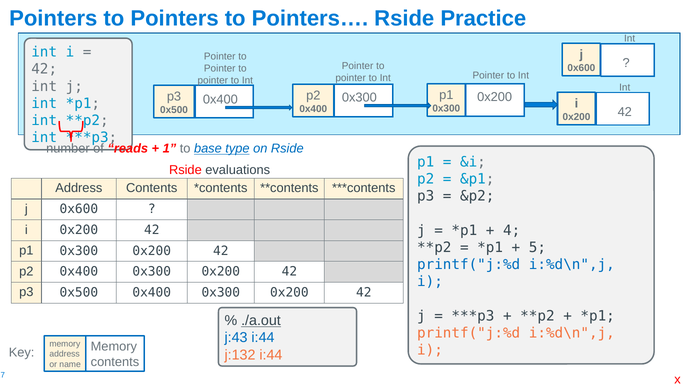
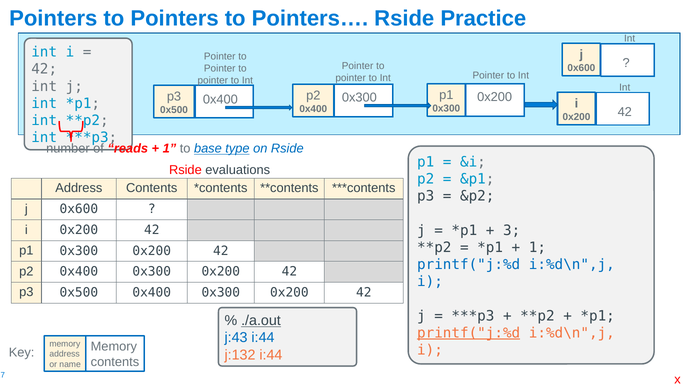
4: 4 -> 3
5 at (537, 247): 5 -> 1
printf("j:%d at (469, 333) underline: none -> present
